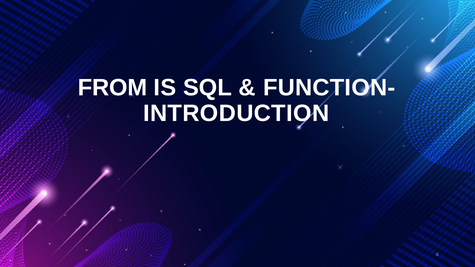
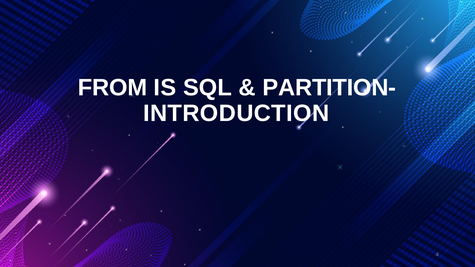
FUNCTION-: FUNCTION- -> PARTITION-
